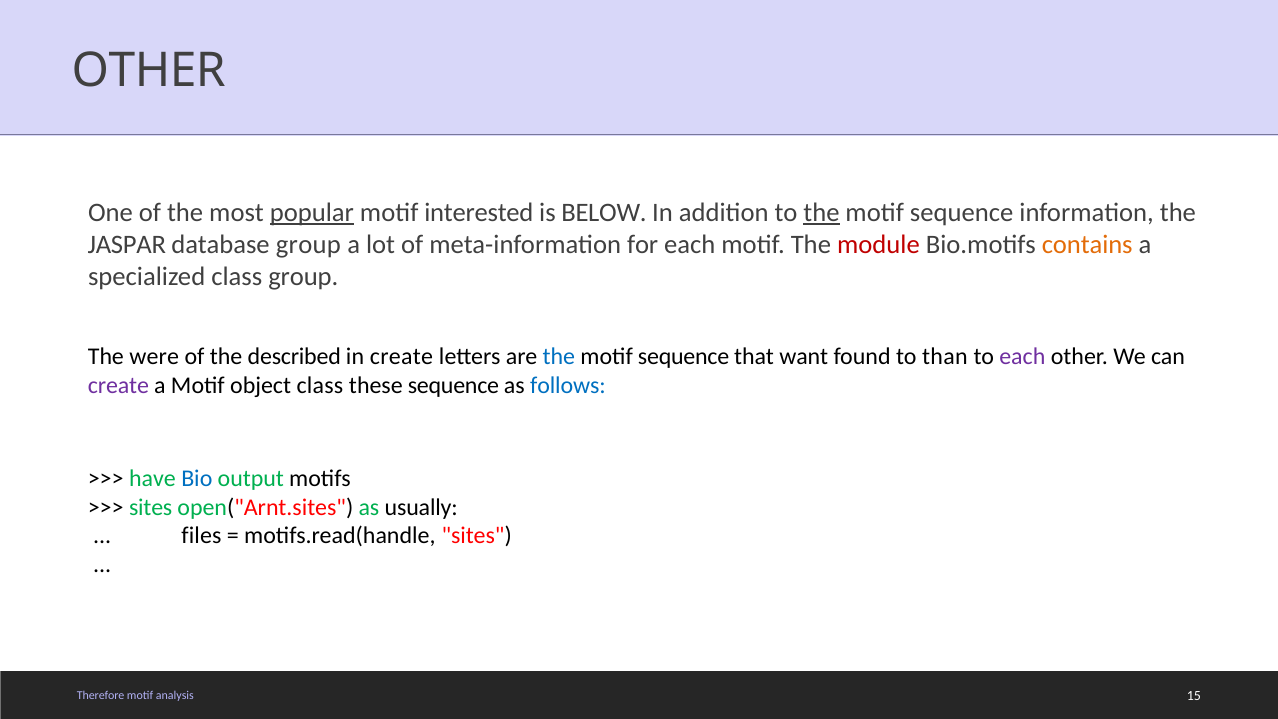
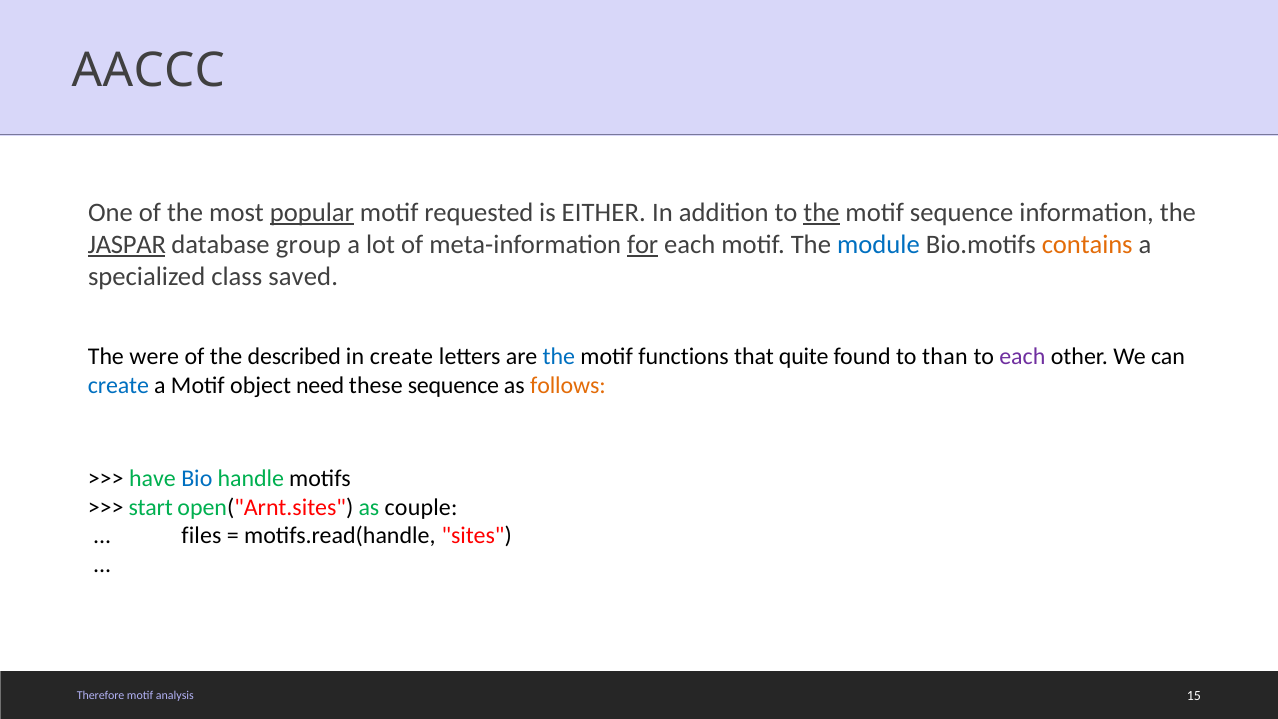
OTHER at (149, 71): OTHER -> AACCC
interested: interested -> requested
BELOW: BELOW -> EITHER
JASPAR underline: none -> present
for underline: none -> present
module colour: red -> blue
class group: group -> saved
sequence at (684, 357): sequence -> functions
want: want -> quite
create at (118, 385) colour: purple -> blue
object class: class -> need
follows colour: blue -> orange
output: output -> handle
sites at (151, 507): sites -> start
usually: usually -> couple
